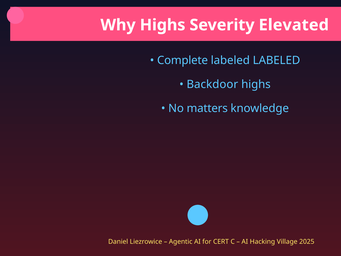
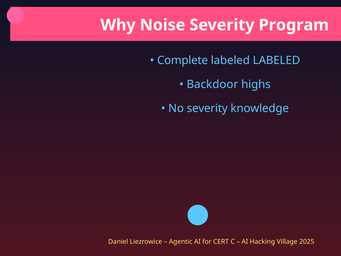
Why Highs: Highs -> Noise
Elevated: Elevated -> Program
No matters: matters -> severity
